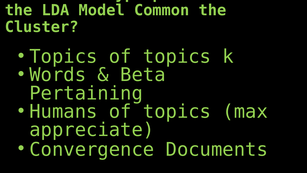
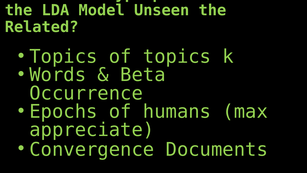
Common: Common -> Unseen
Cluster: Cluster -> Related
Pertaining: Pertaining -> Occurrence
Humans: Humans -> Epochs
topics at (177, 111): topics -> humans
